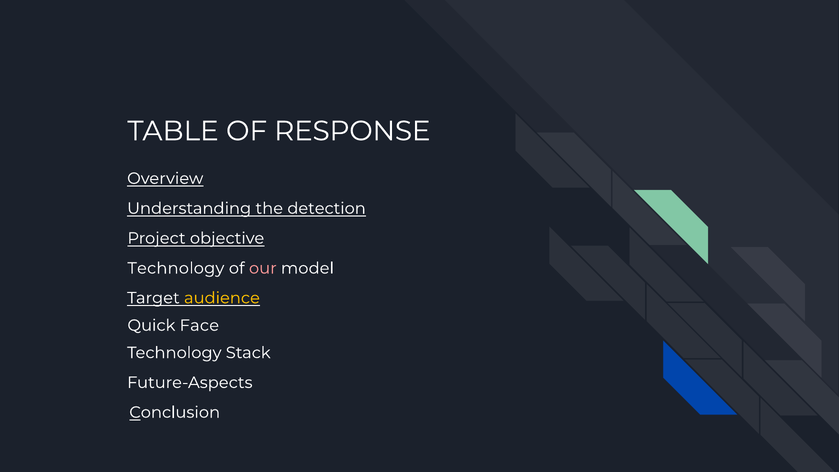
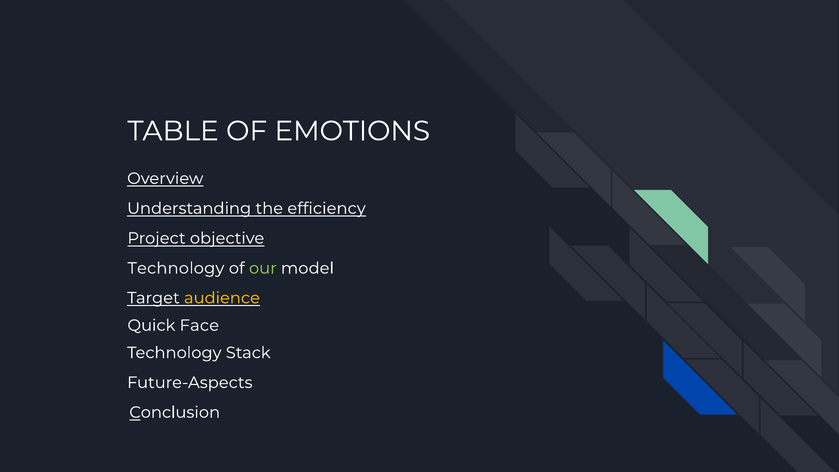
RESPONSE: RESPONSE -> EMOTIONS
detection: detection -> efficiency
our colour: pink -> light green
